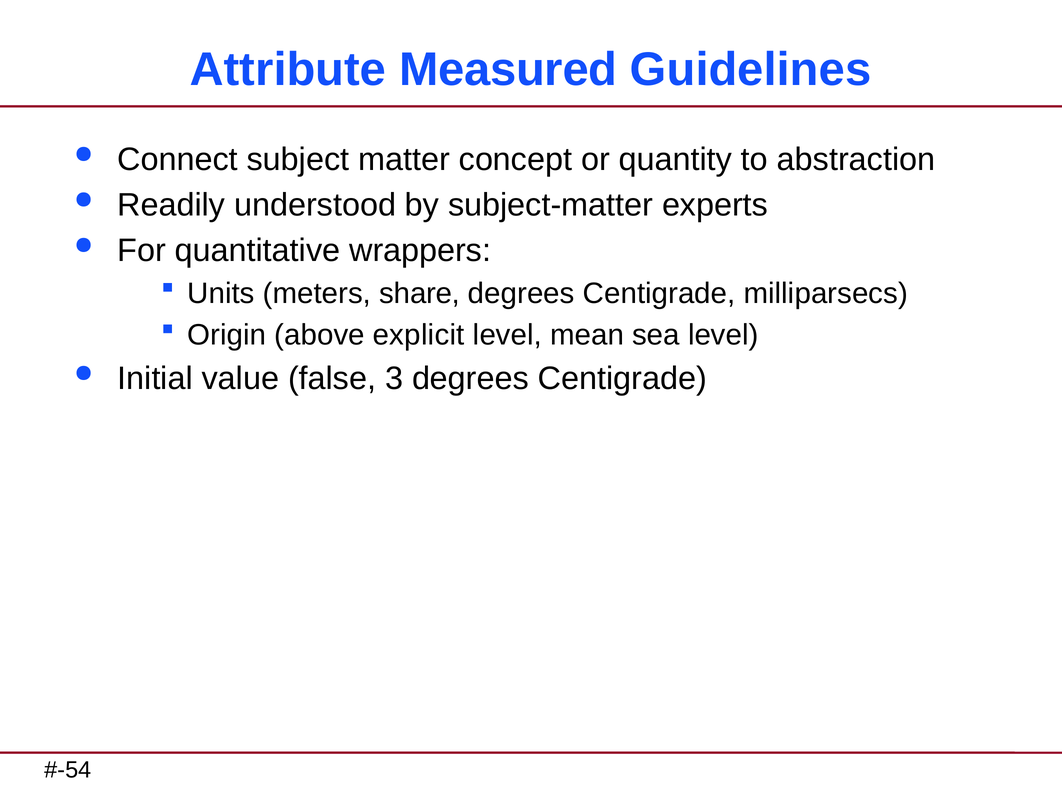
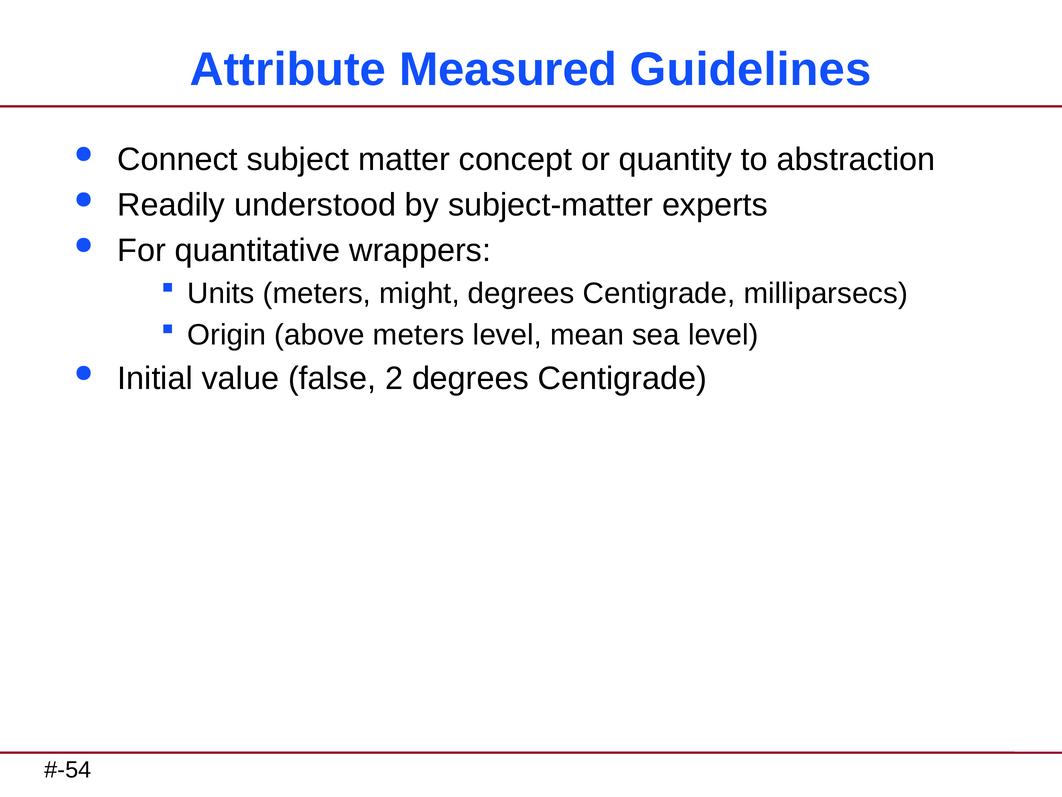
share: share -> might
above explicit: explicit -> meters
3: 3 -> 2
